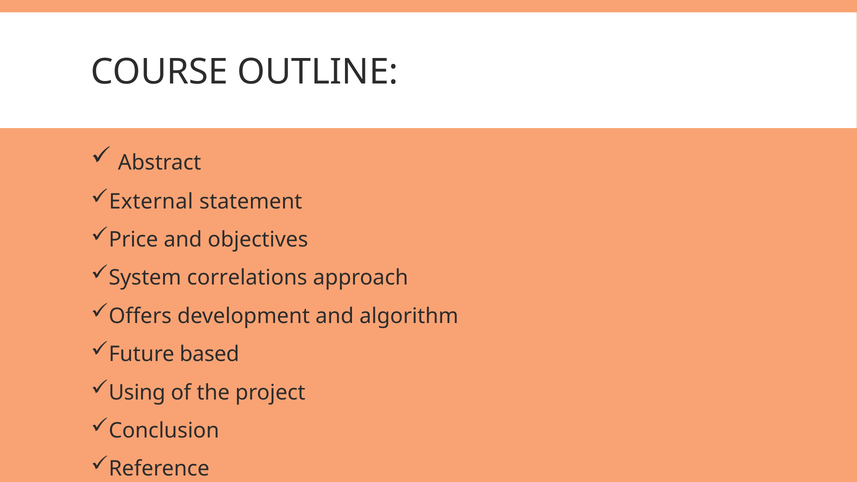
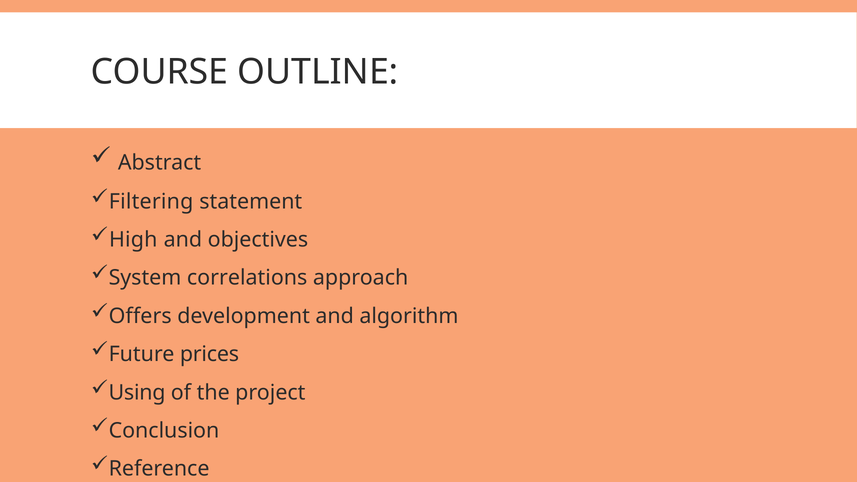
External: External -> Filtering
Price: Price -> High
based: based -> prices
